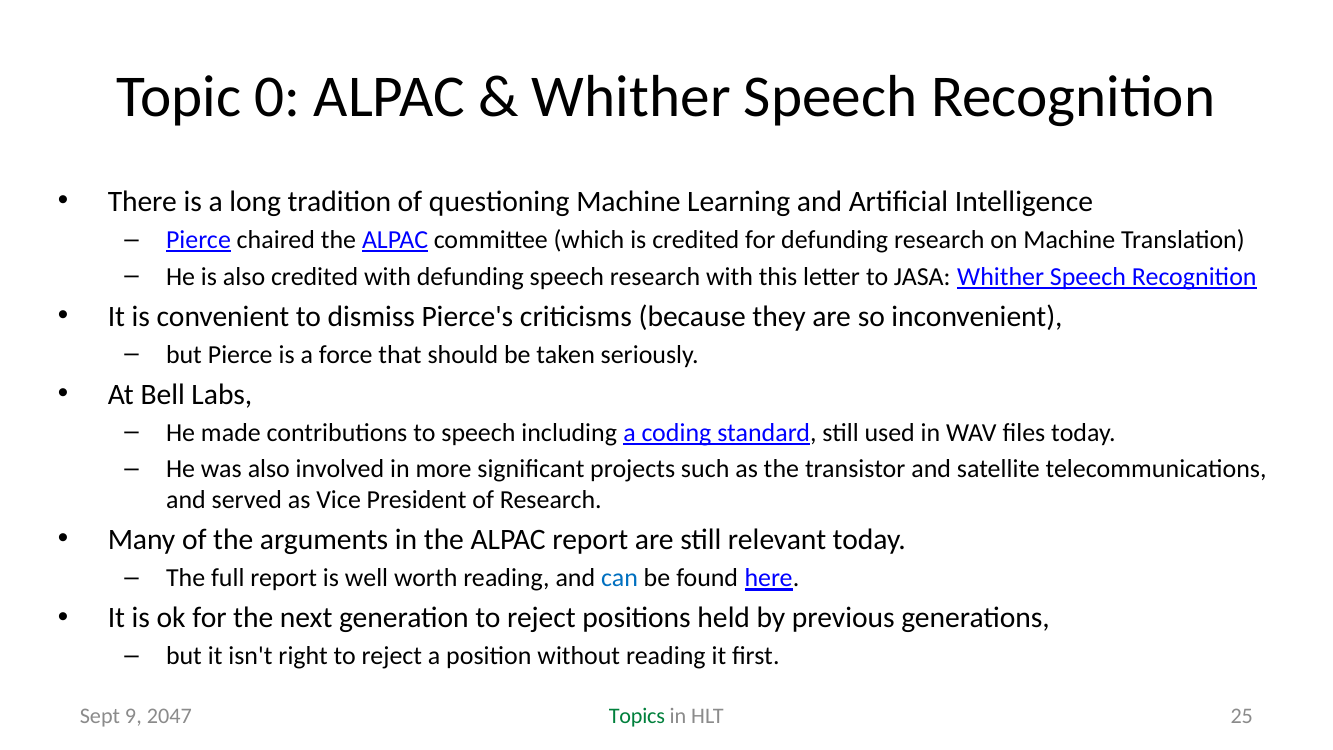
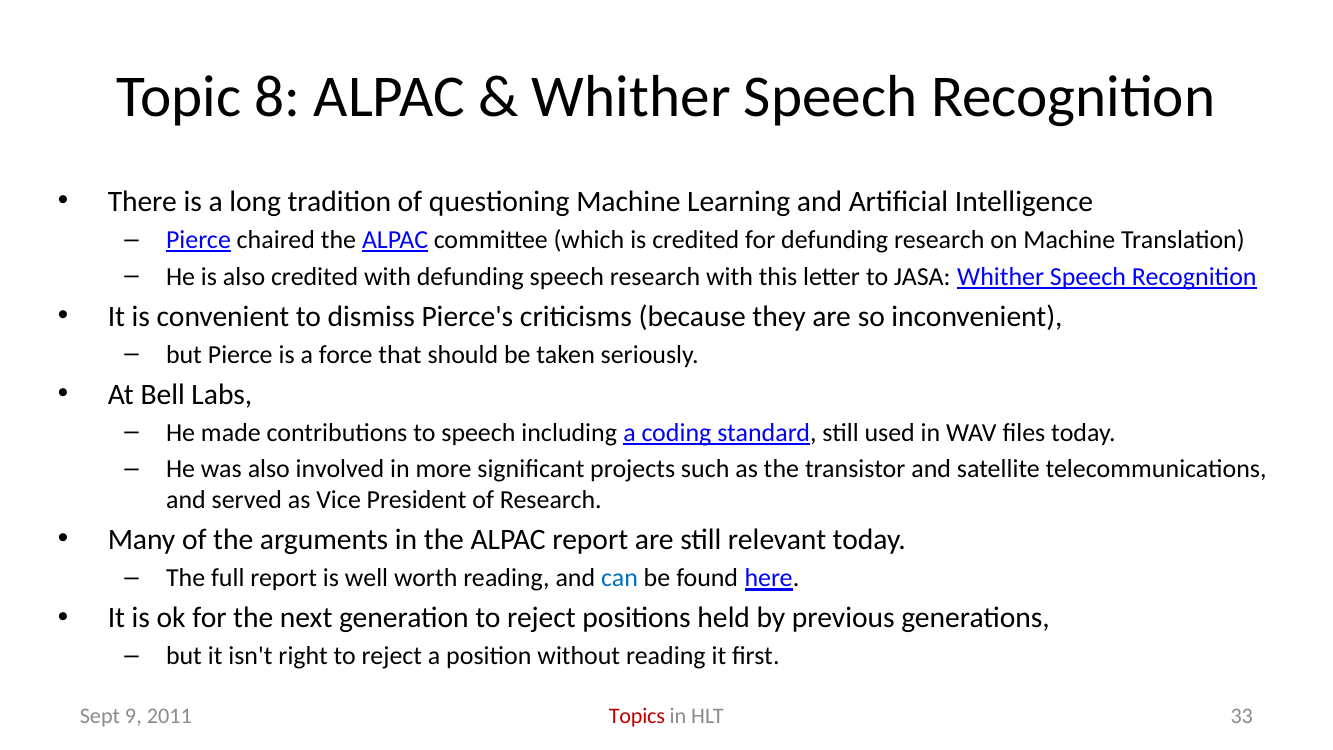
0: 0 -> 8
Topics colour: green -> red
25: 25 -> 33
2047: 2047 -> 2011
